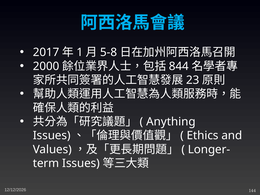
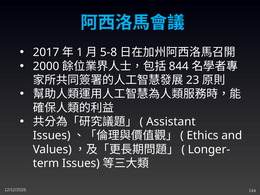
Anything: Anything -> Assistant
